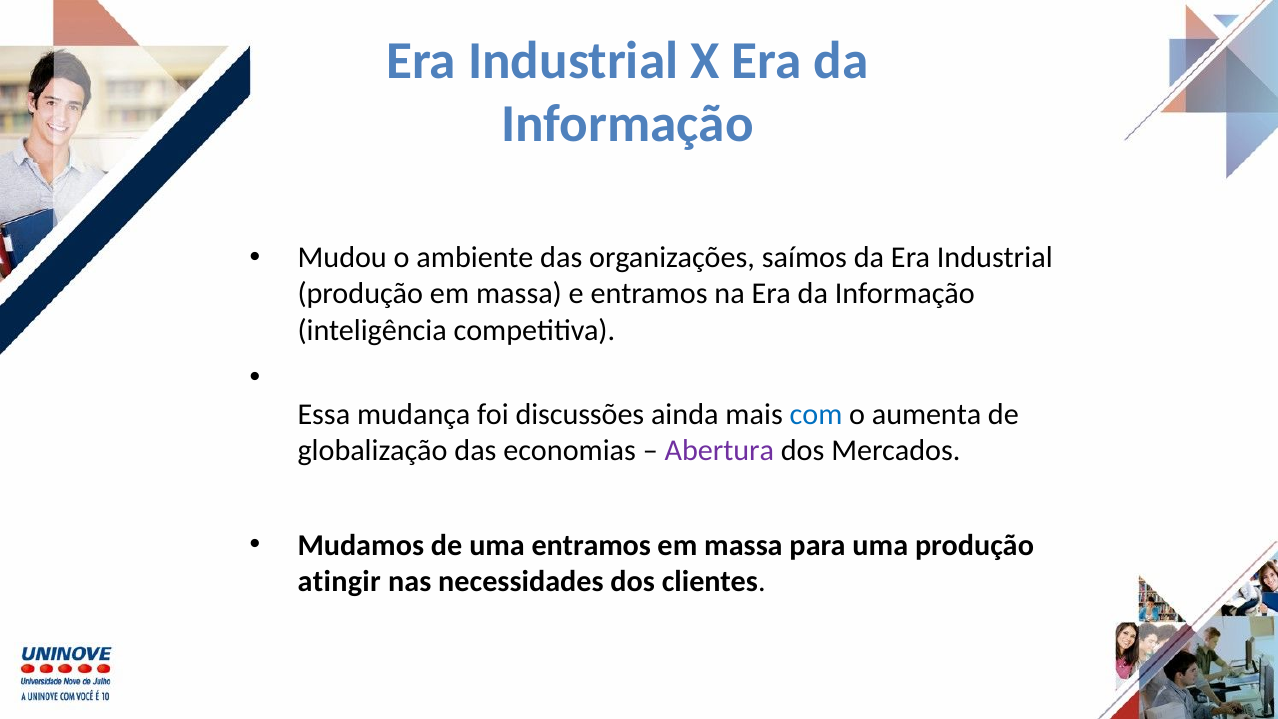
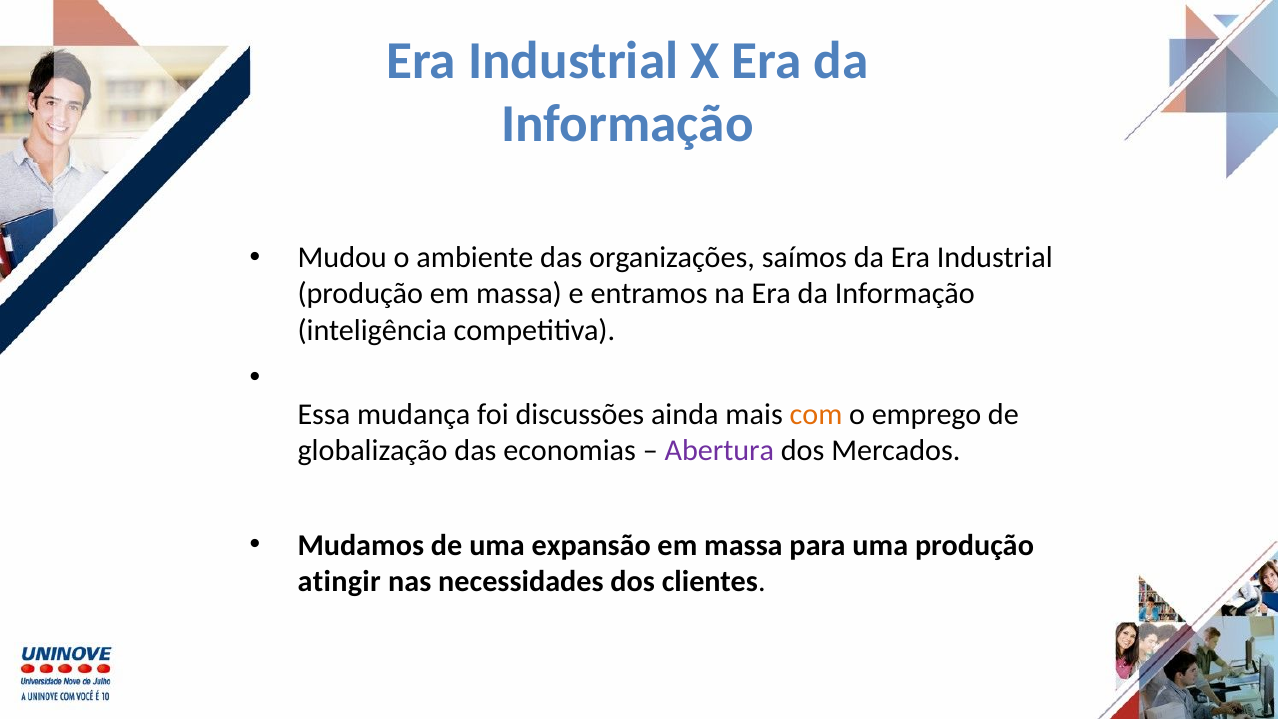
com colour: blue -> orange
aumenta: aumenta -> emprego
uma entramos: entramos -> expansão
